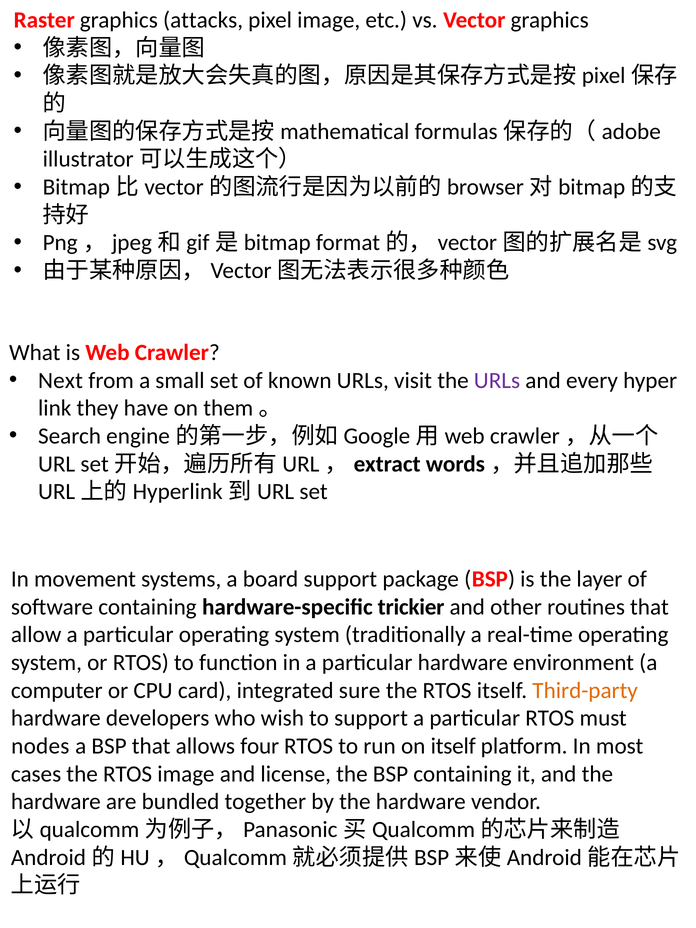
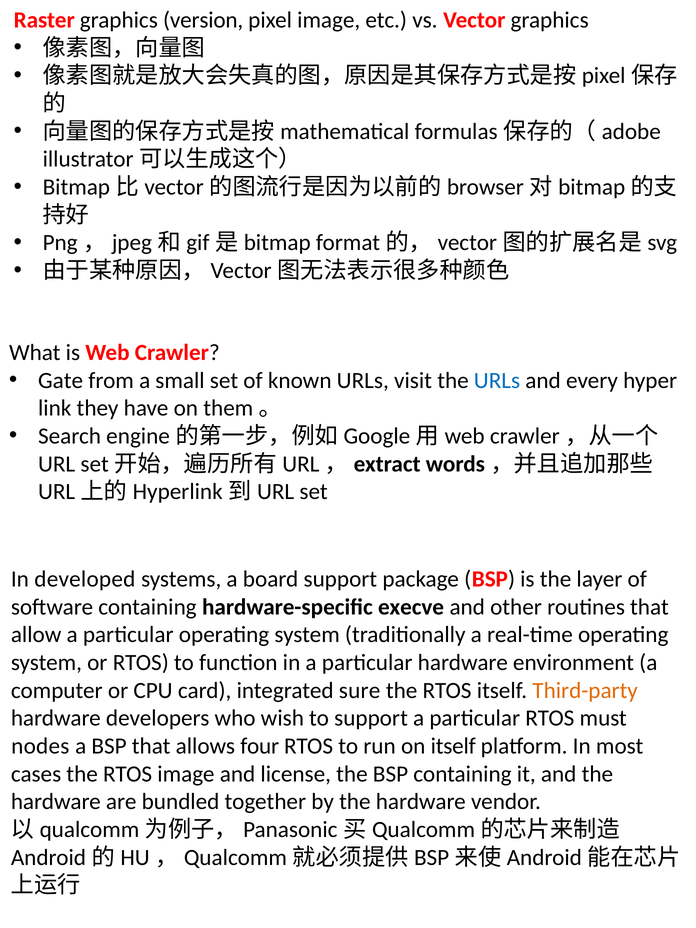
attacks: attacks -> version
Next: Next -> Gate
URLs at (497, 380) colour: purple -> blue
movement: movement -> developed
trickier: trickier -> execve
